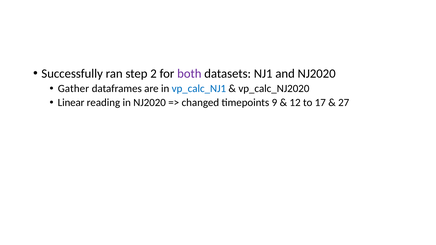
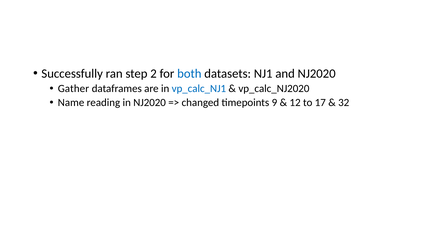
both colour: purple -> blue
Linear: Linear -> Name
27: 27 -> 32
